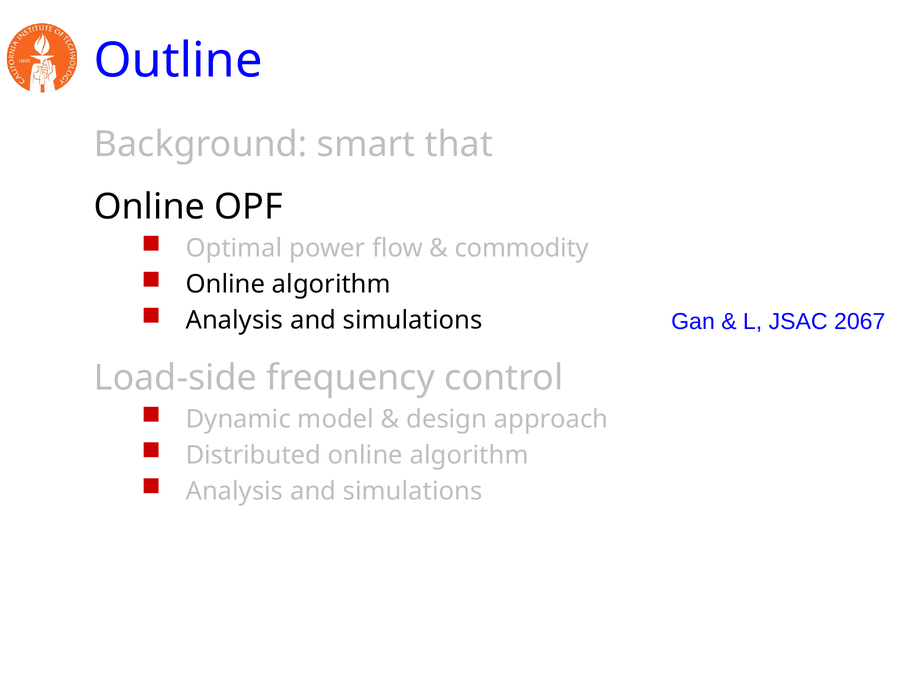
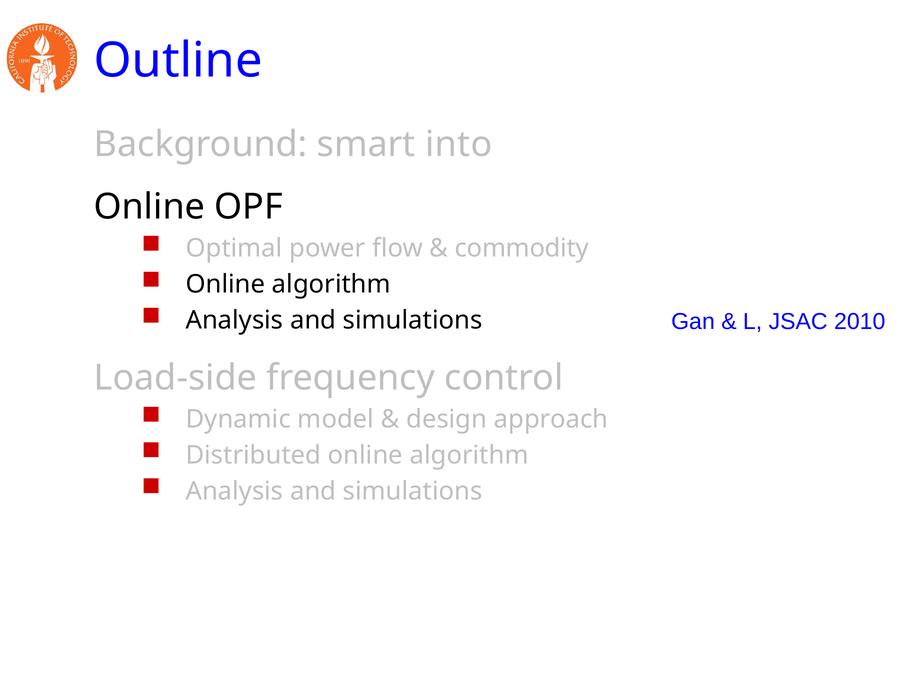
that: that -> into
2067: 2067 -> 2010
